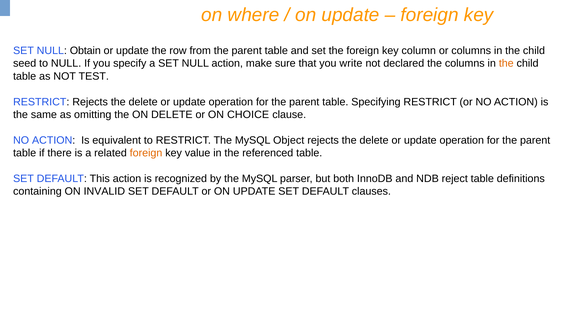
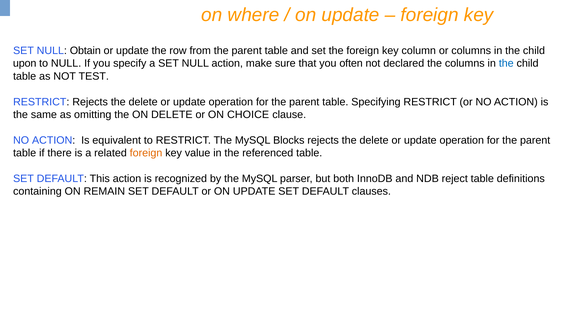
seed: seed -> upon
write: write -> often
the at (506, 63) colour: orange -> blue
Object: Object -> Blocks
INVALID: INVALID -> REMAIN
